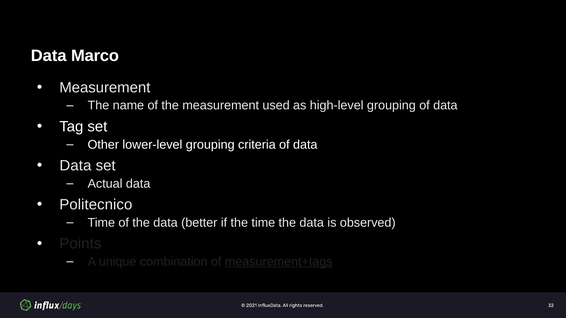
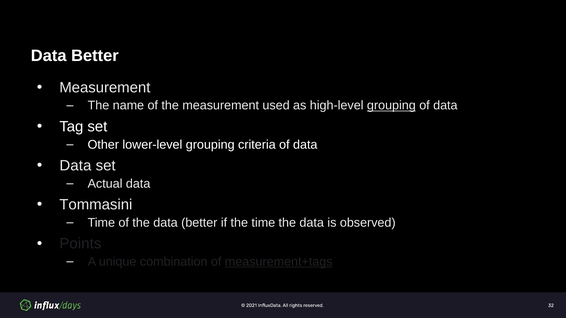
Marco at (95, 56): Marco -> Better
grouping at (391, 106) underline: none -> present
Politecnico: Politecnico -> Tommasini
